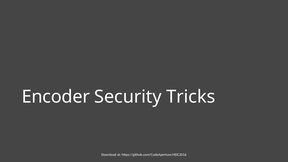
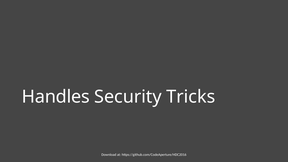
Encoder: Encoder -> Handles
